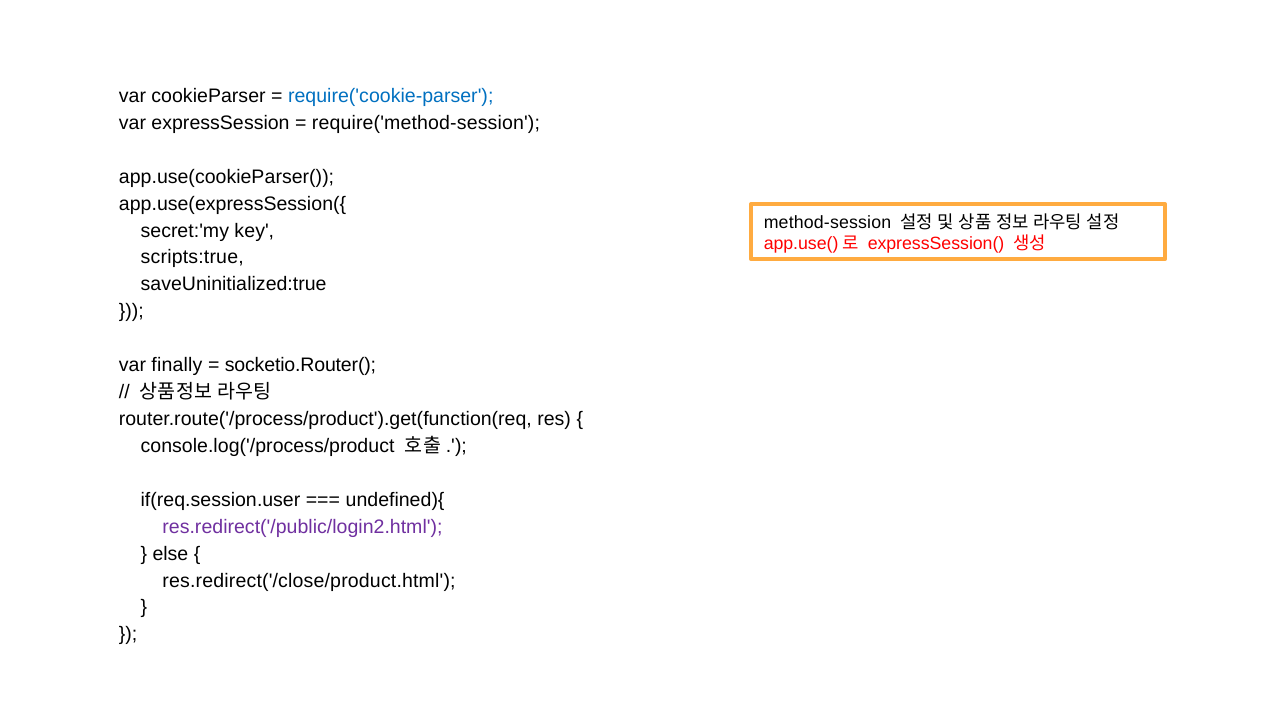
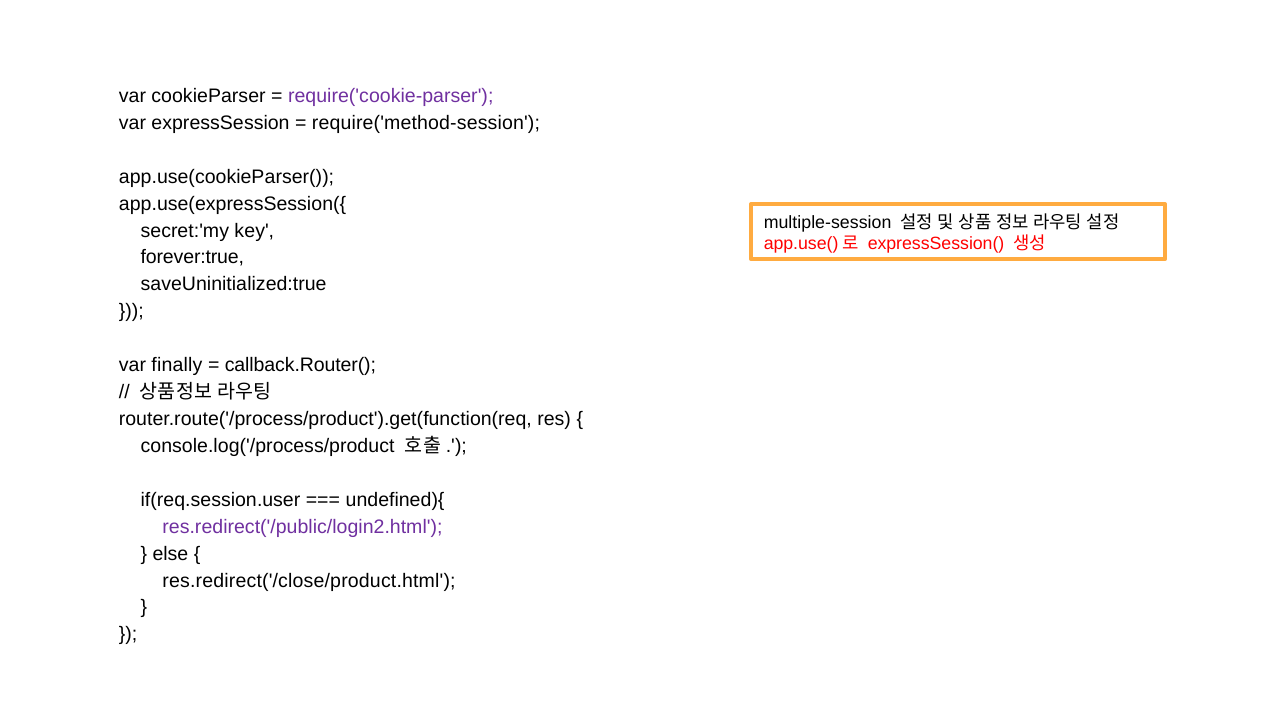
require('cookie-parser colour: blue -> purple
method-session: method-session -> multiple-session
scripts:true: scripts:true -> forever:true
socketio.Router(: socketio.Router( -> callback.Router(
